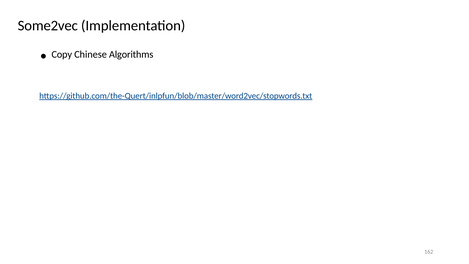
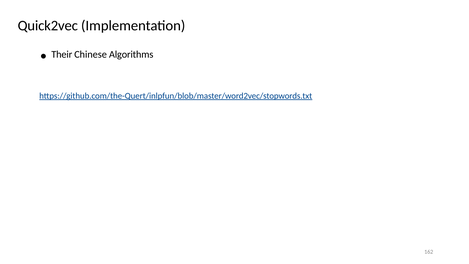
Some2vec: Some2vec -> Quick2vec
Copy: Copy -> Their
